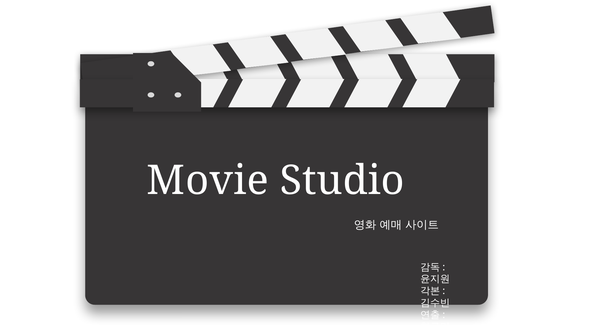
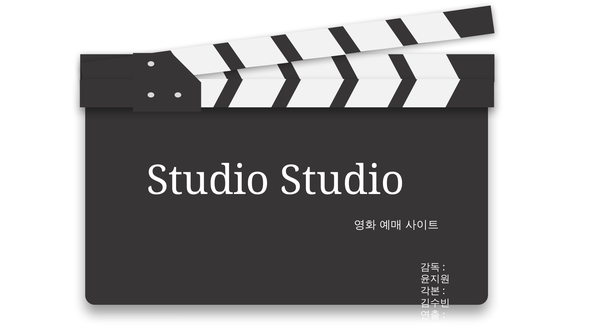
Movie at (208, 181): Movie -> Studio
